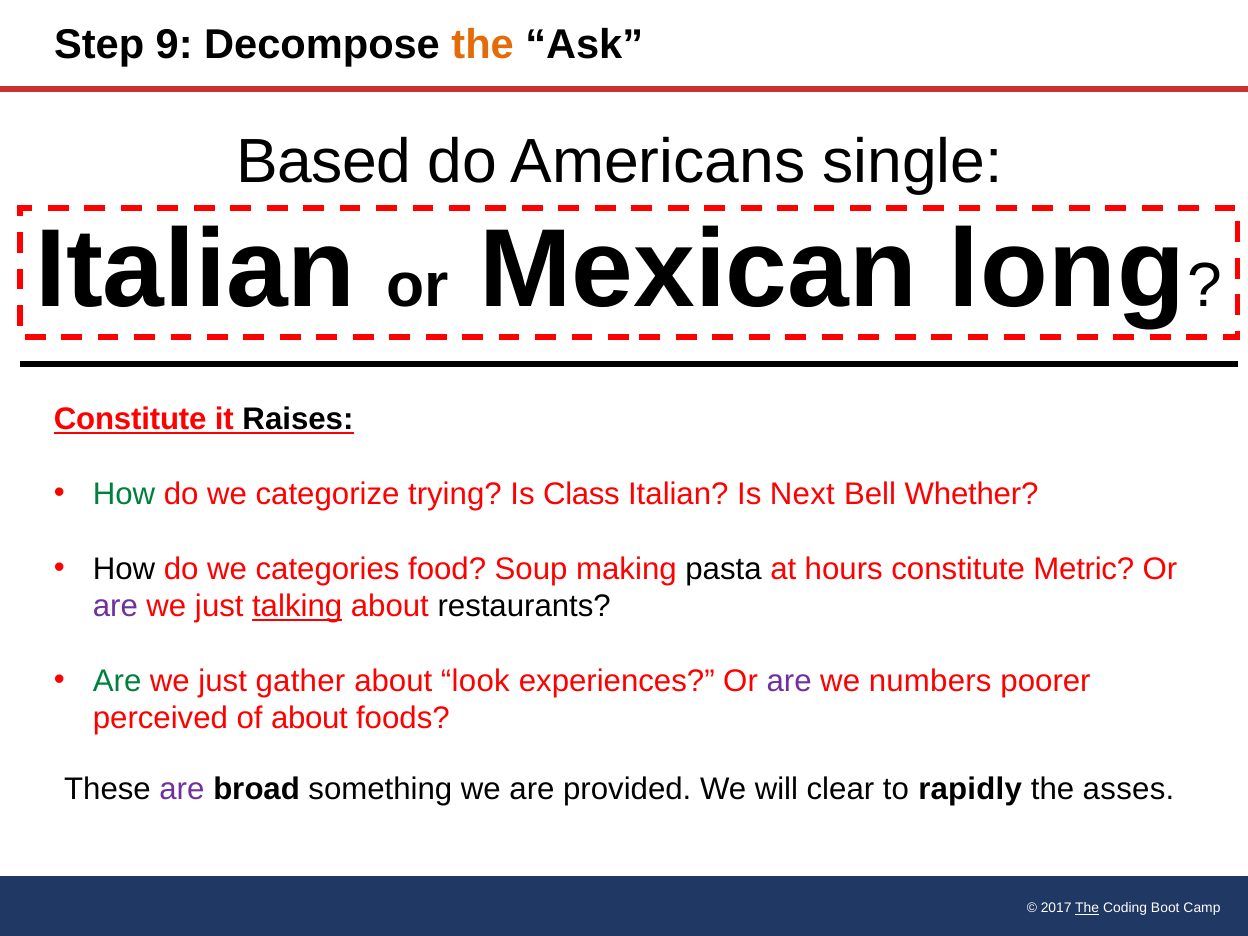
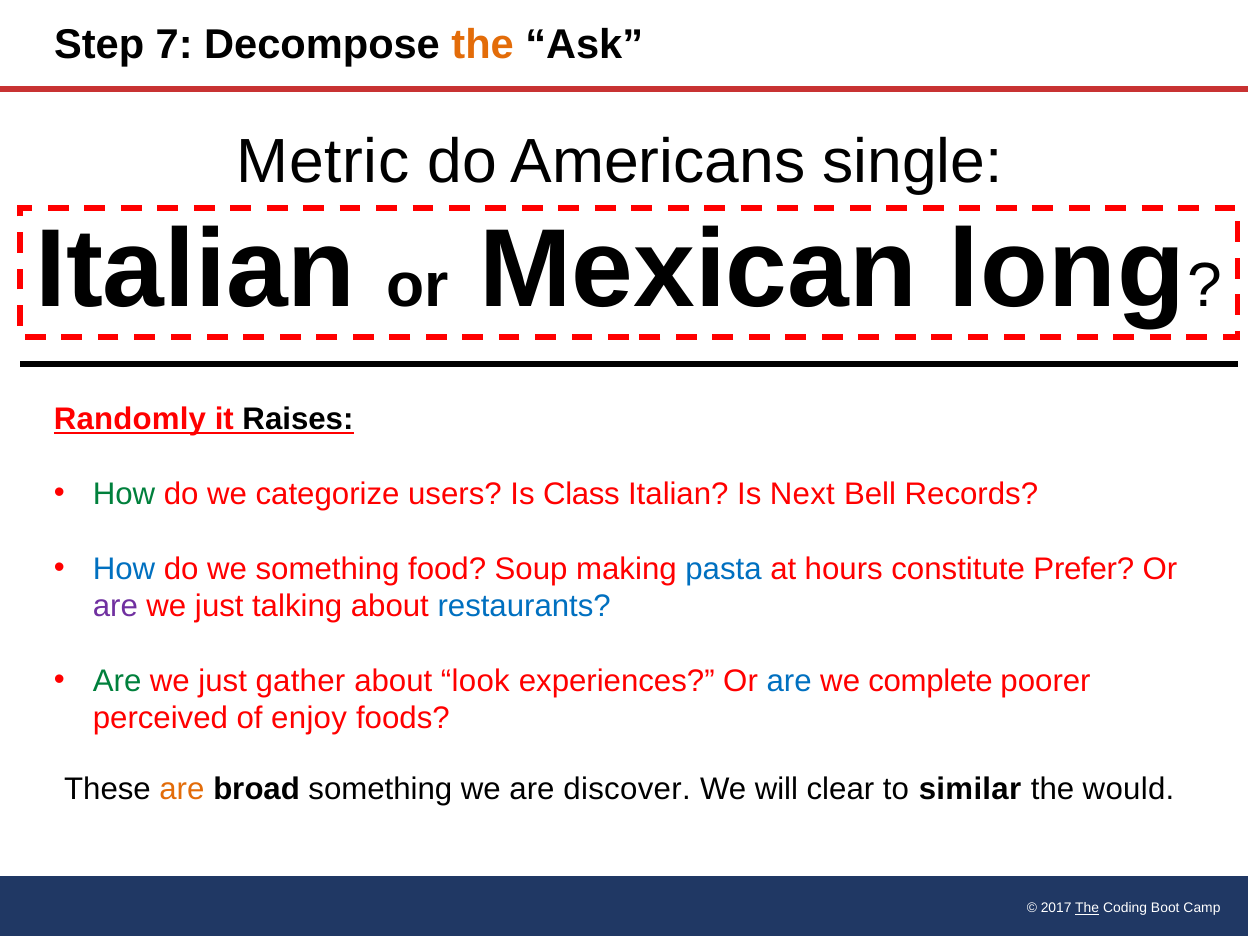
9: 9 -> 7
Based: Based -> Metric
Constitute at (130, 419): Constitute -> Randomly
trying: trying -> users
Whether: Whether -> Records
How at (124, 569) colour: black -> blue
we categories: categories -> something
pasta colour: black -> blue
Metric: Metric -> Prefer
talking underline: present -> none
restaurants colour: black -> blue
are at (789, 681) colour: purple -> blue
numbers: numbers -> complete
of about: about -> enjoy
are at (182, 789) colour: purple -> orange
provided: provided -> discover
rapidly: rapidly -> similar
asses: asses -> would
